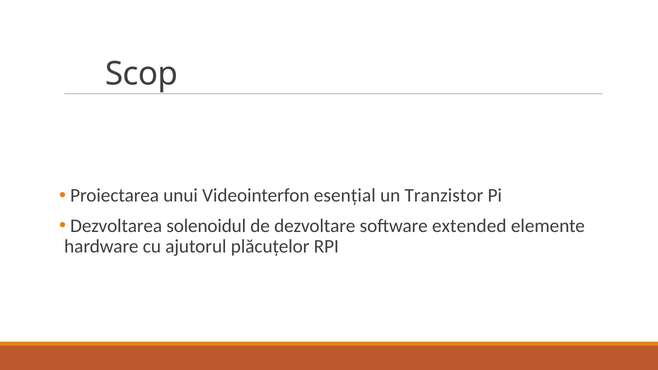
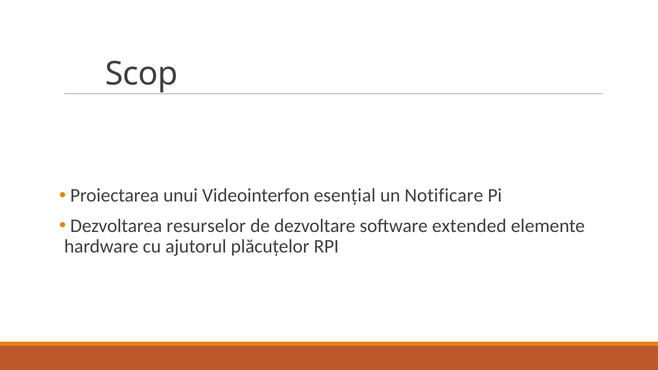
Tranzistor: Tranzistor -> Notificare
solenoidul: solenoidul -> resurselor
